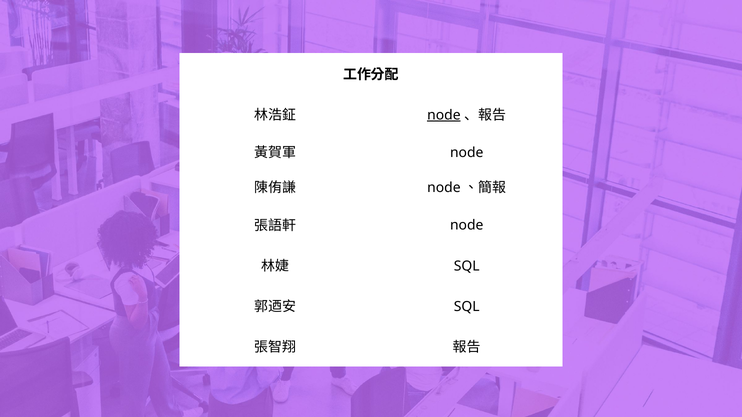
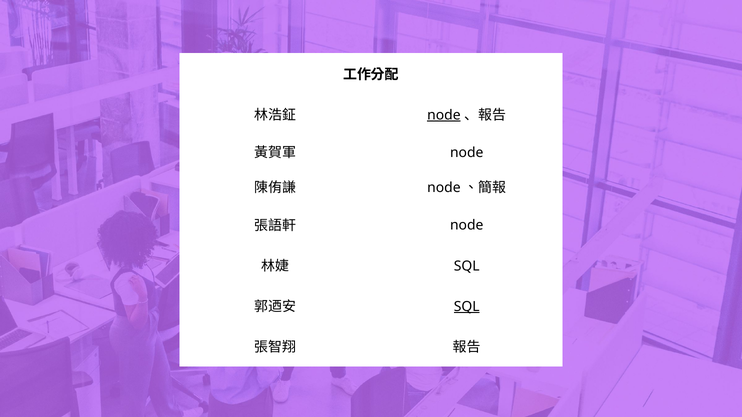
SQL at (467, 307) underline: none -> present
